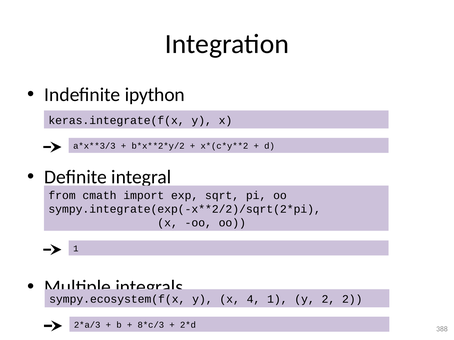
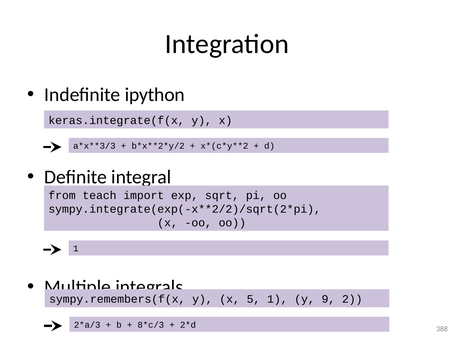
cmath: cmath -> teach
sympy.ecosystem(f(x: sympy.ecosystem(f(x -> sympy.remembers(f(x
4: 4 -> 5
y 2: 2 -> 9
